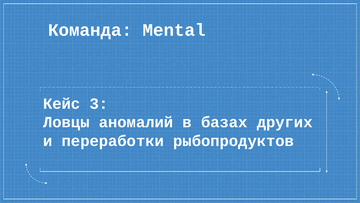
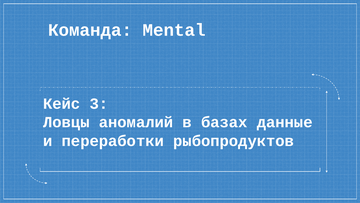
других: других -> данные
